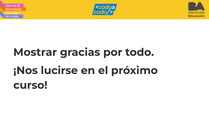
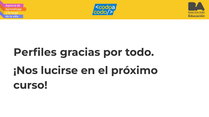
Mostrar: Mostrar -> Perfiles
